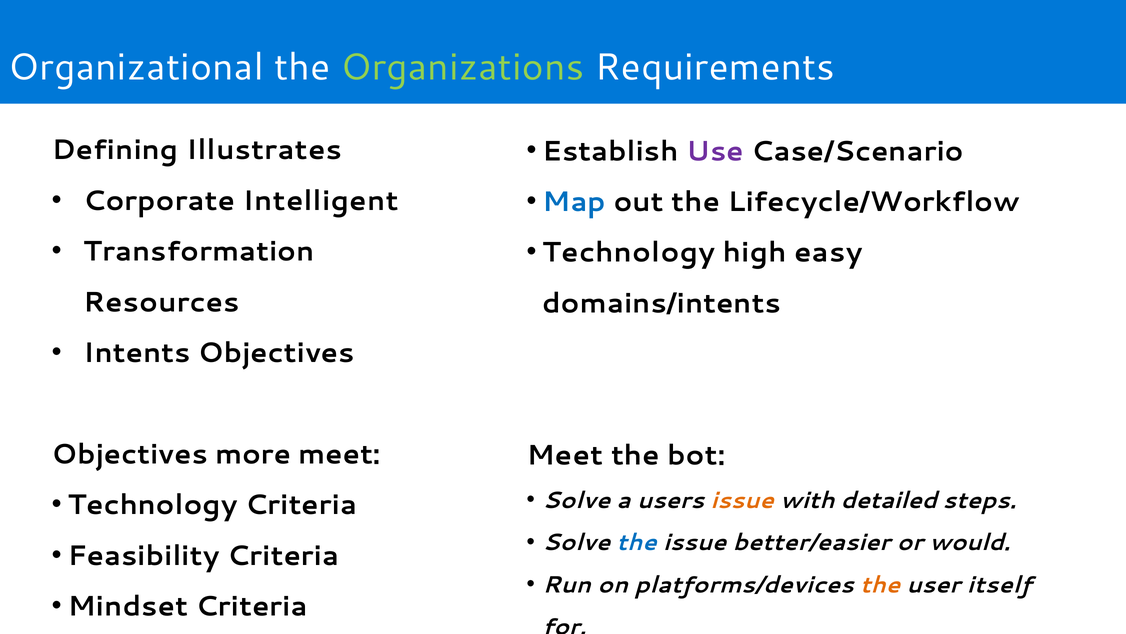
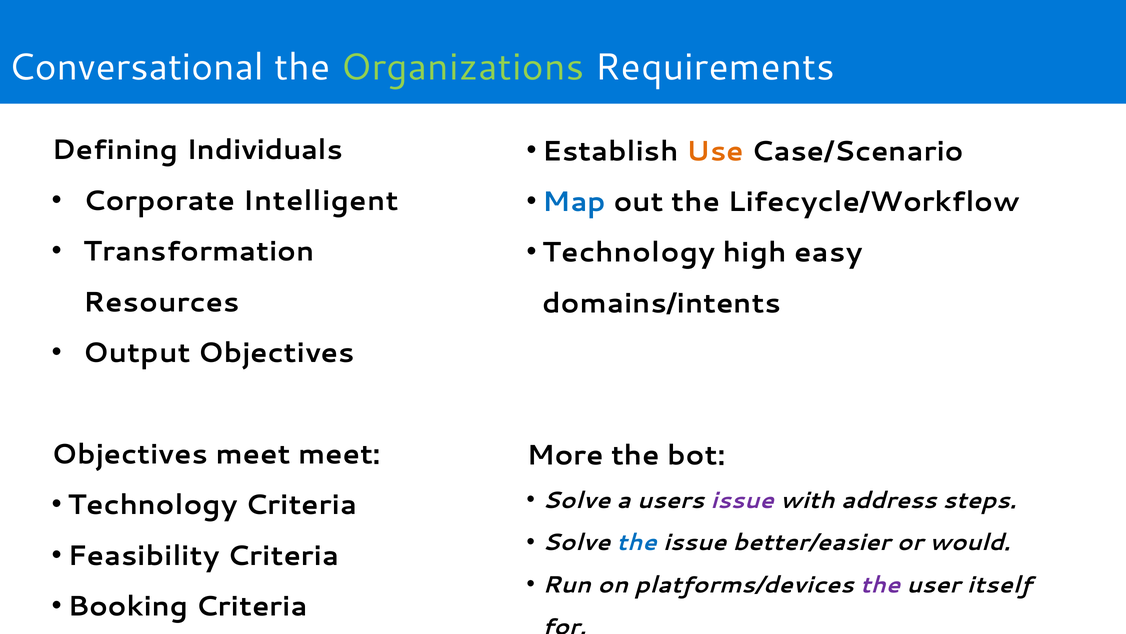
Organizational: Organizational -> Conversational
Use colour: purple -> orange
Illustrates: Illustrates -> Individuals
Intents: Intents -> Output
Objectives more: more -> meet
Meet at (565, 455): Meet -> More
issue at (742, 500) colour: orange -> purple
detailed: detailed -> address
the at (880, 584) colour: orange -> purple
Mindset: Mindset -> Booking
